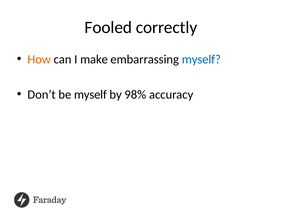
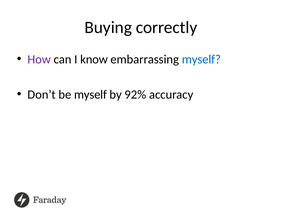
Fooled: Fooled -> Buying
How colour: orange -> purple
make: make -> know
98%: 98% -> 92%
